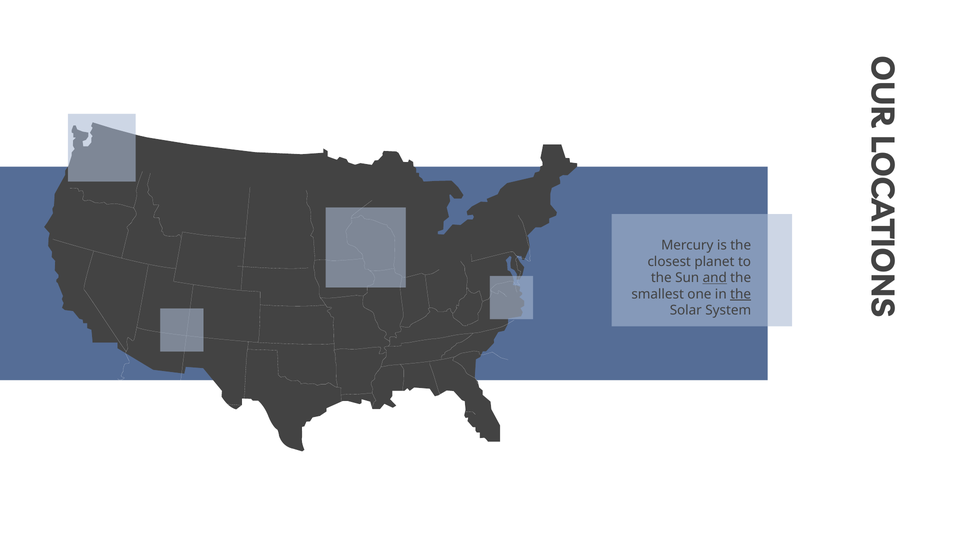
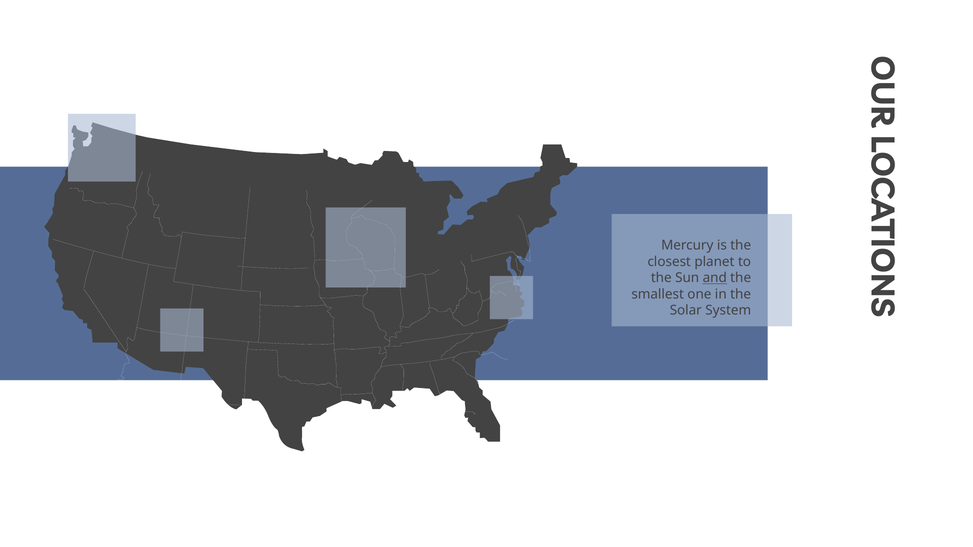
the at (741, 294) underline: present -> none
